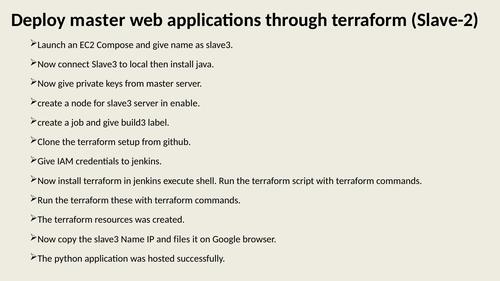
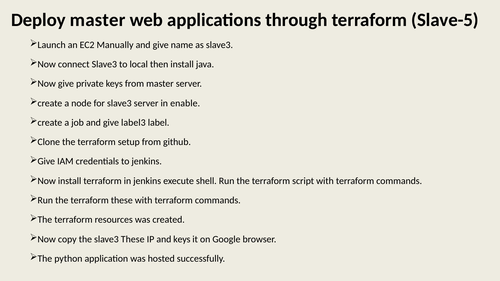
Slave-2: Slave-2 -> Slave-5
Compose: Compose -> Manually
build3: build3 -> label3
slave3 Name: Name -> These
and files: files -> keys
